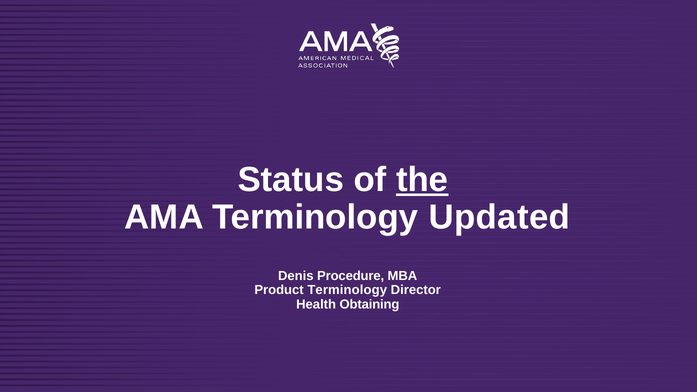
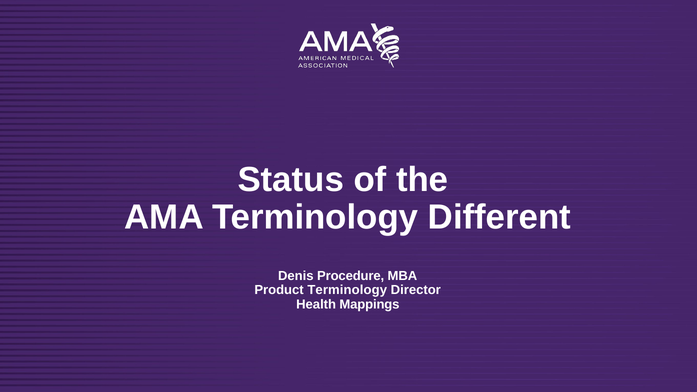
the underline: present -> none
Updated: Updated -> Different
Obtaining: Obtaining -> Mappings
